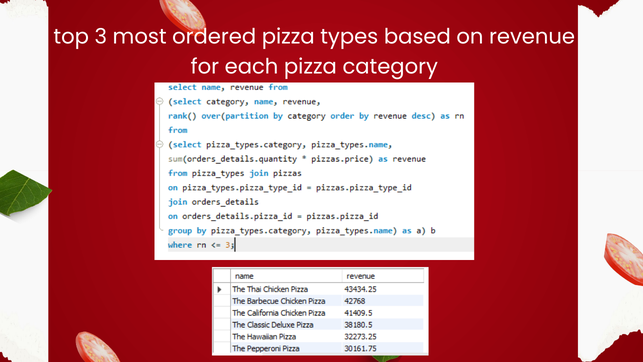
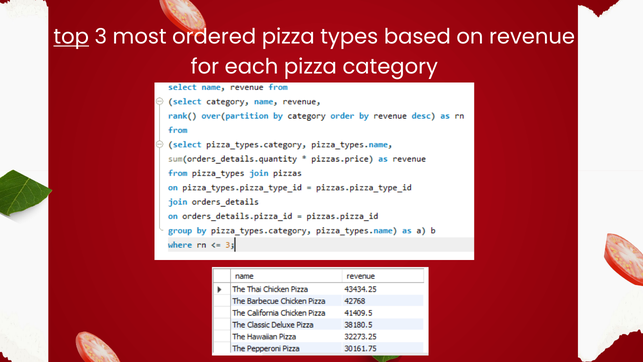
top underline: none -> present
